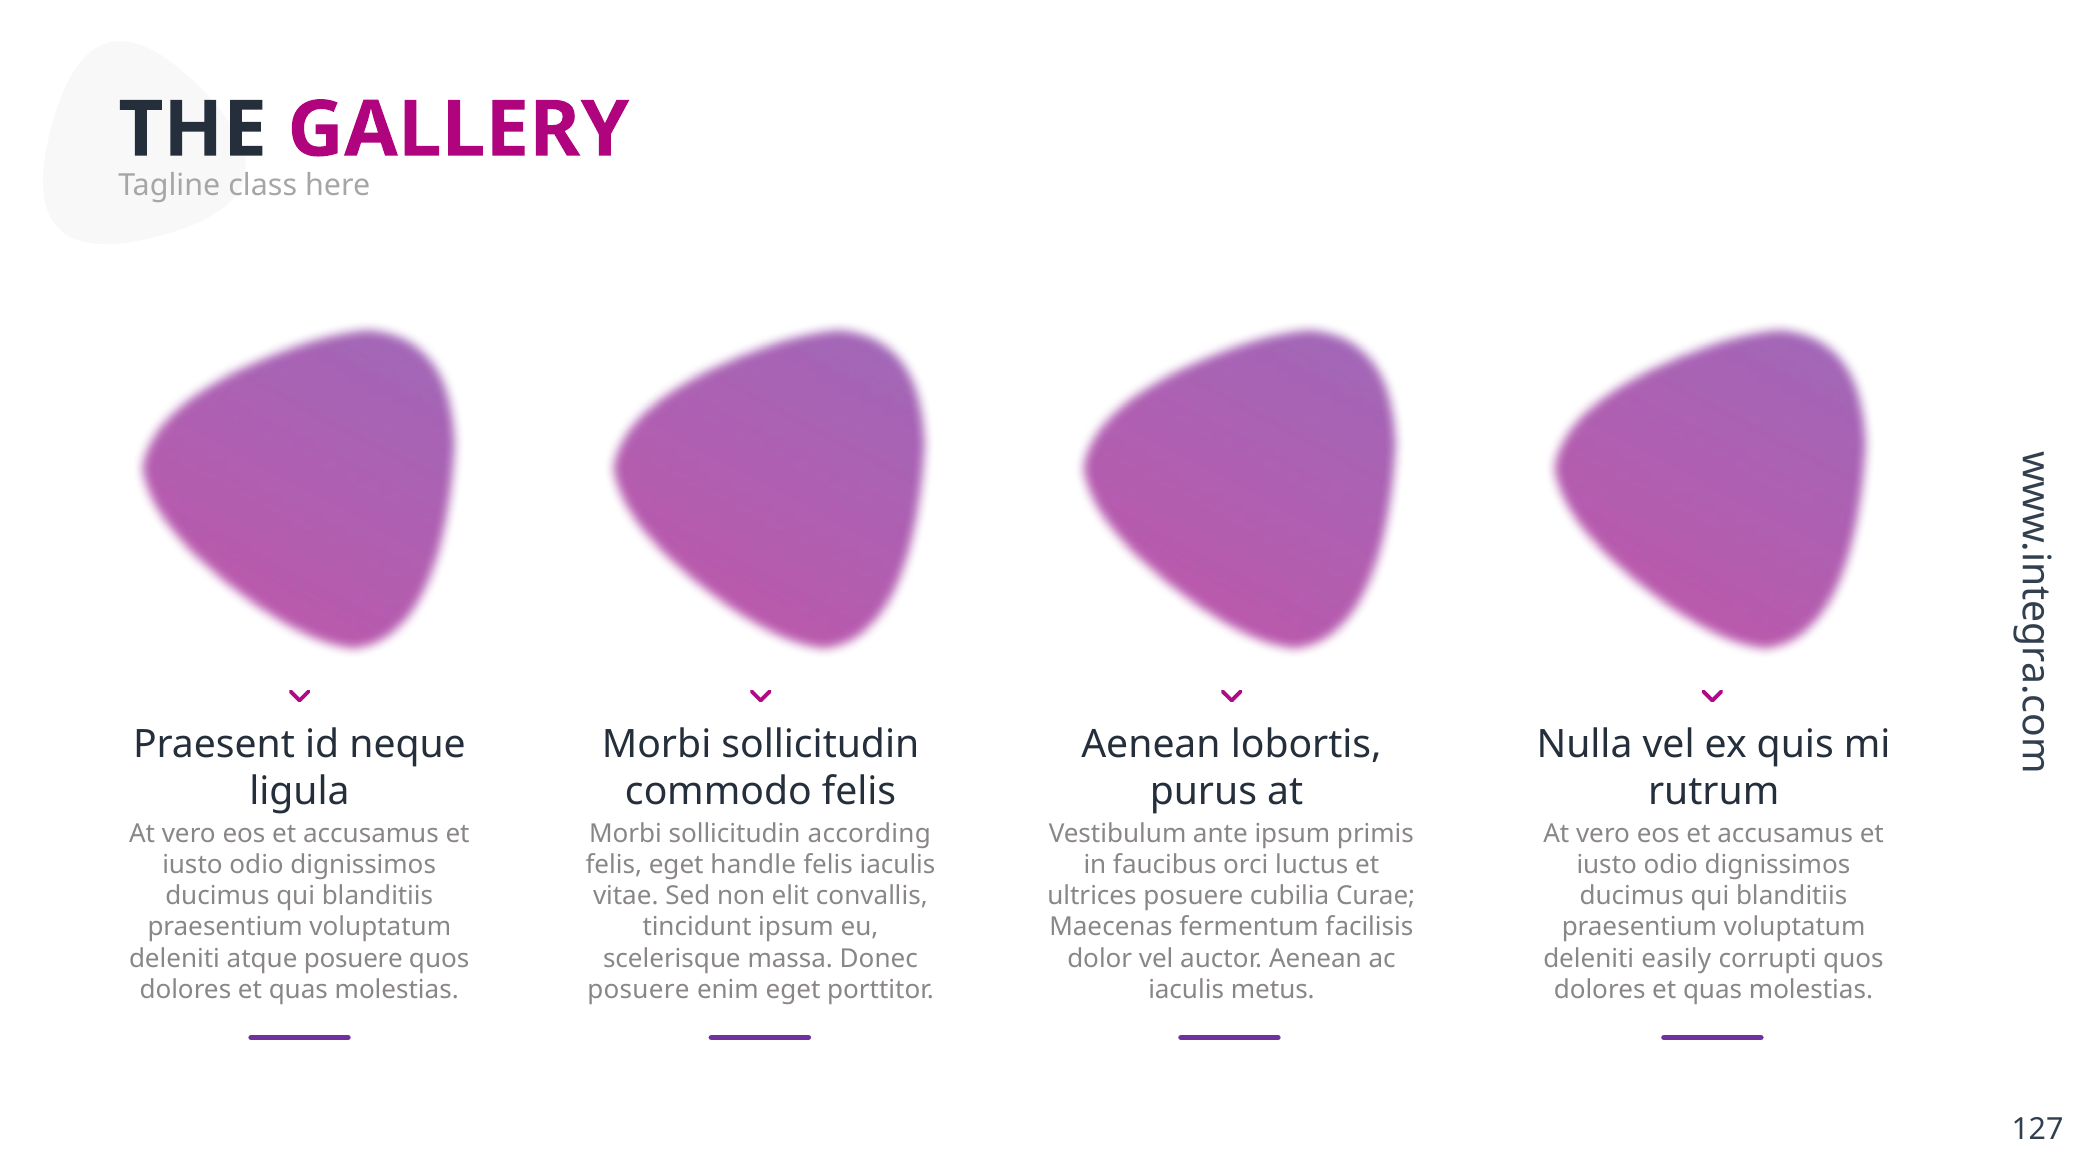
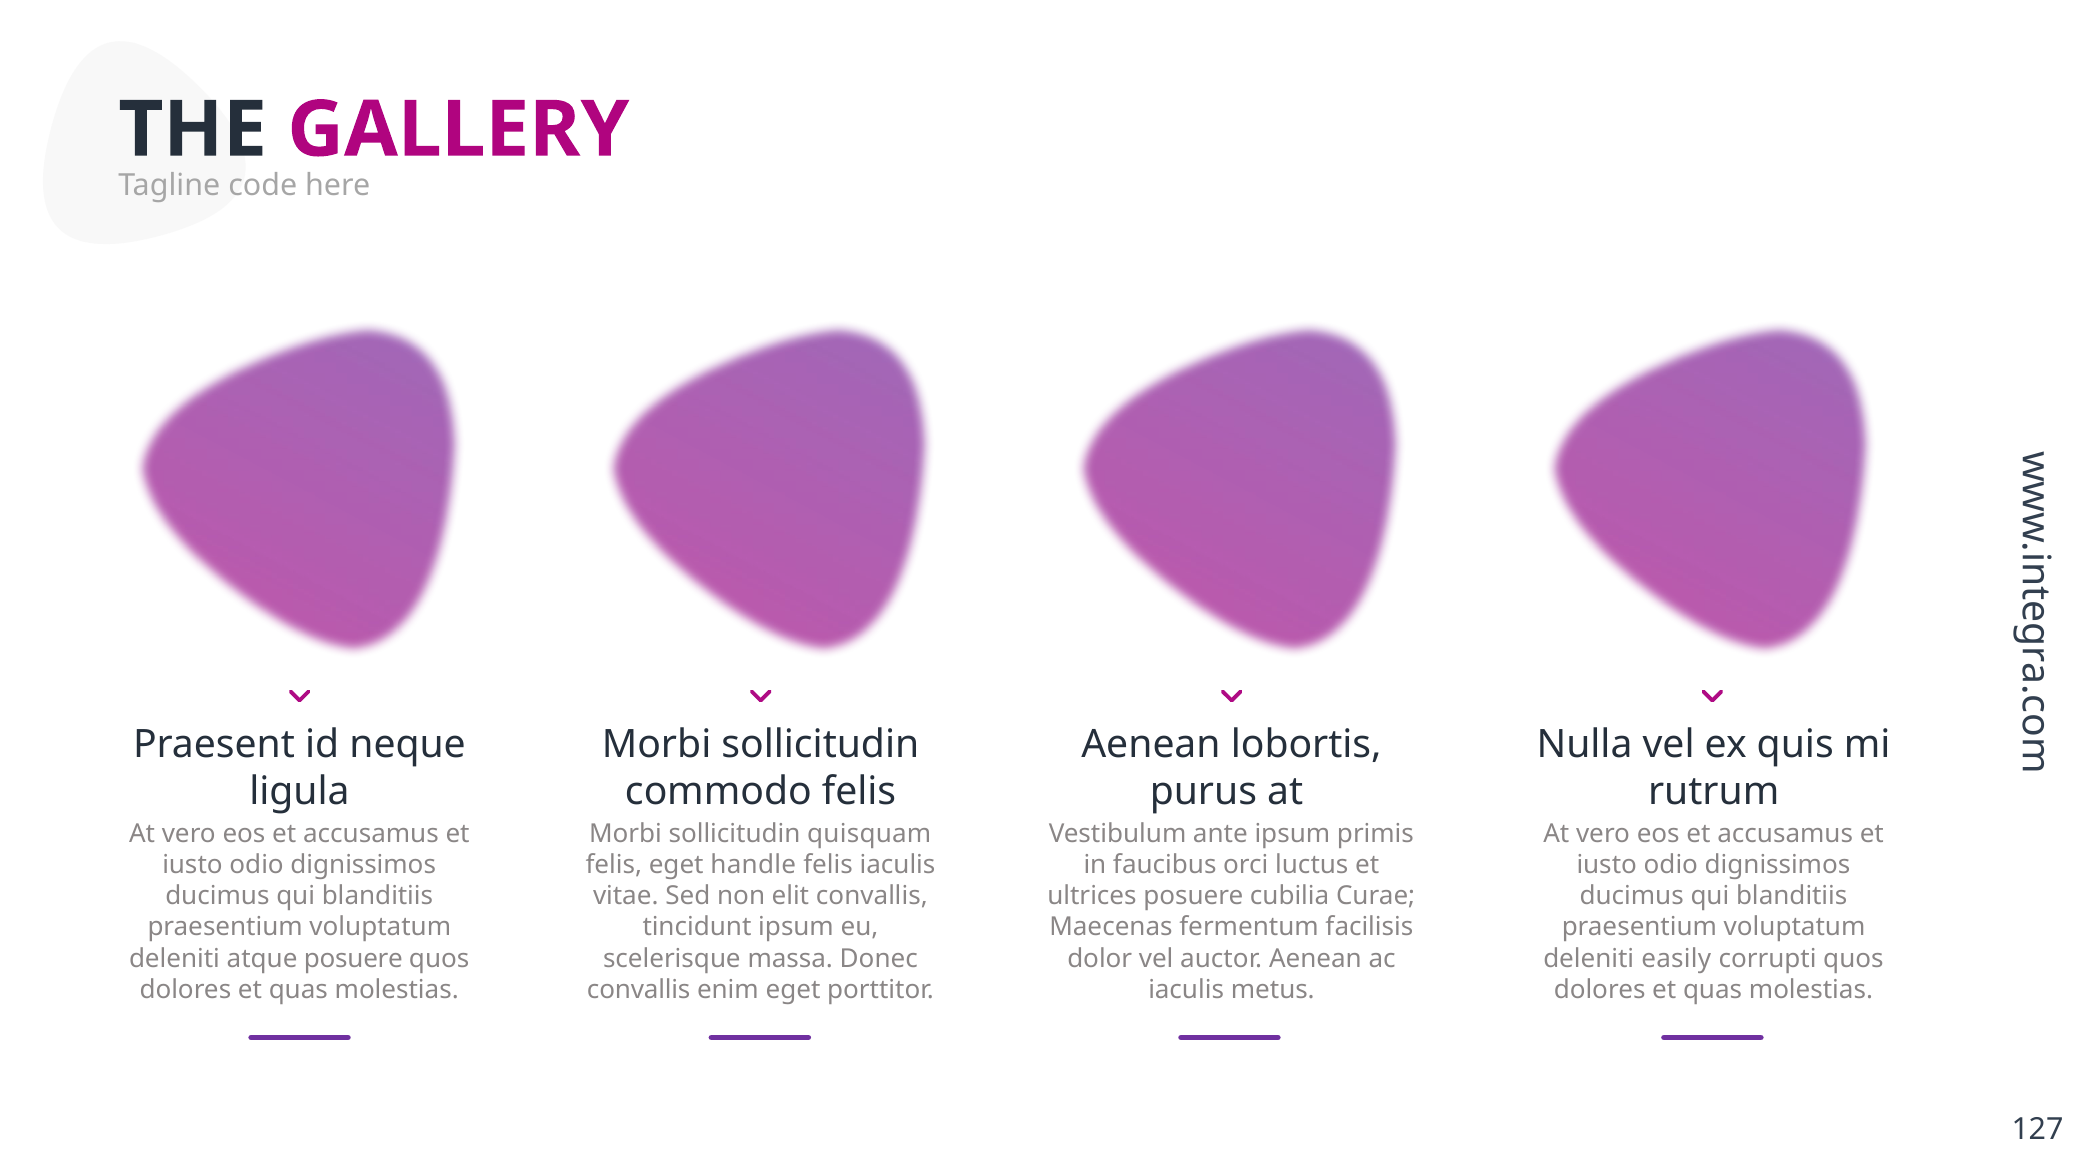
class: class -> code
according: according -> quisquam
posuere at (638, 989): posuere -> convallis
